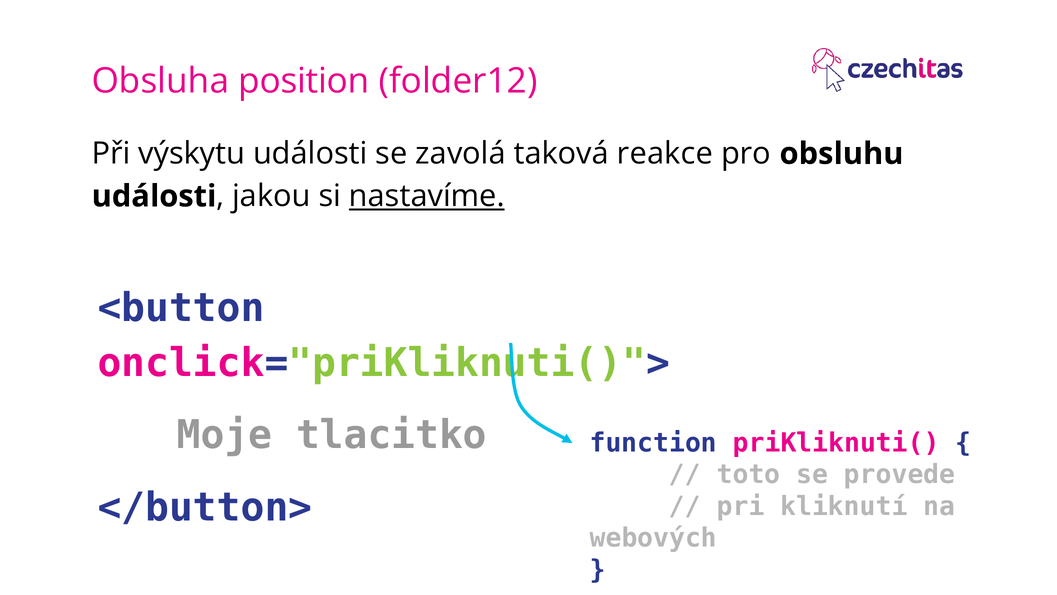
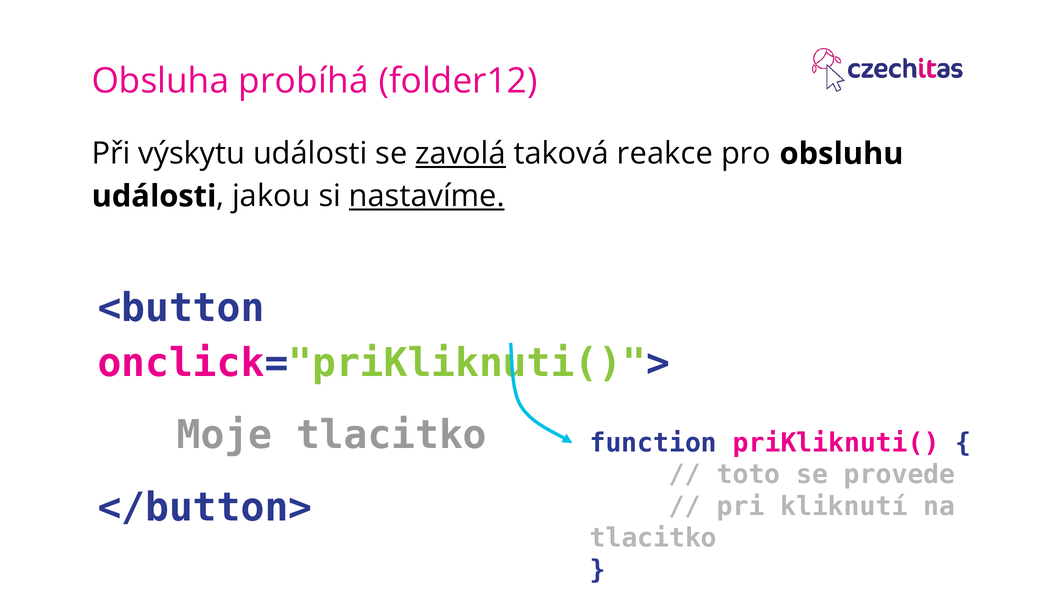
position: position -> probíhá
zavolá underline: none -> present
webových at (653, 538): webových -> tlacitko
